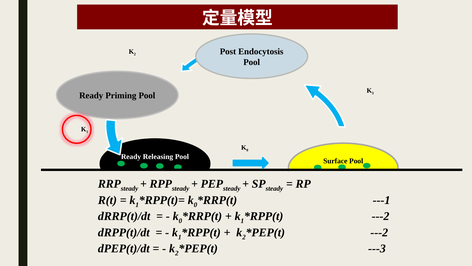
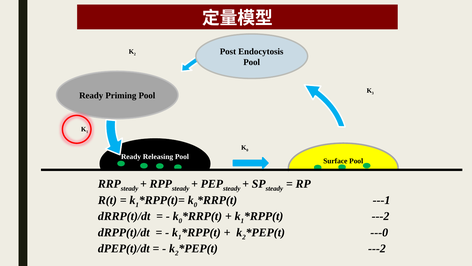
---2 at (379, 232): ---2 -> ---0
---3 at (377, 248): ---3 -> ---2
